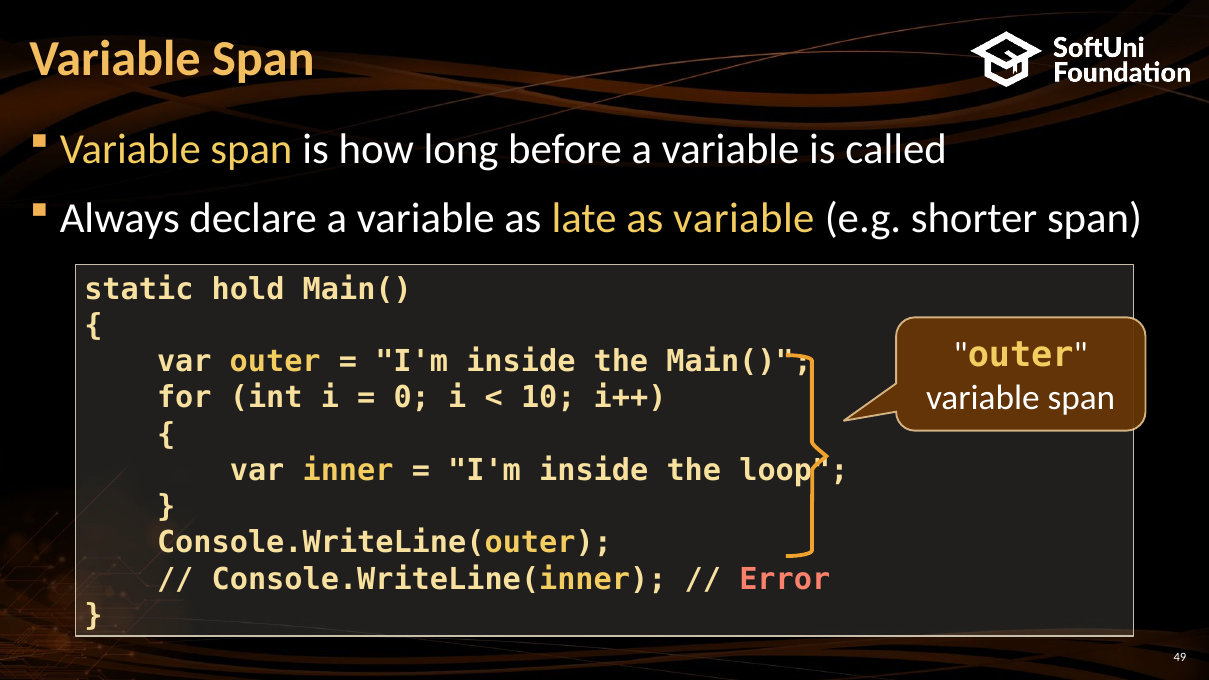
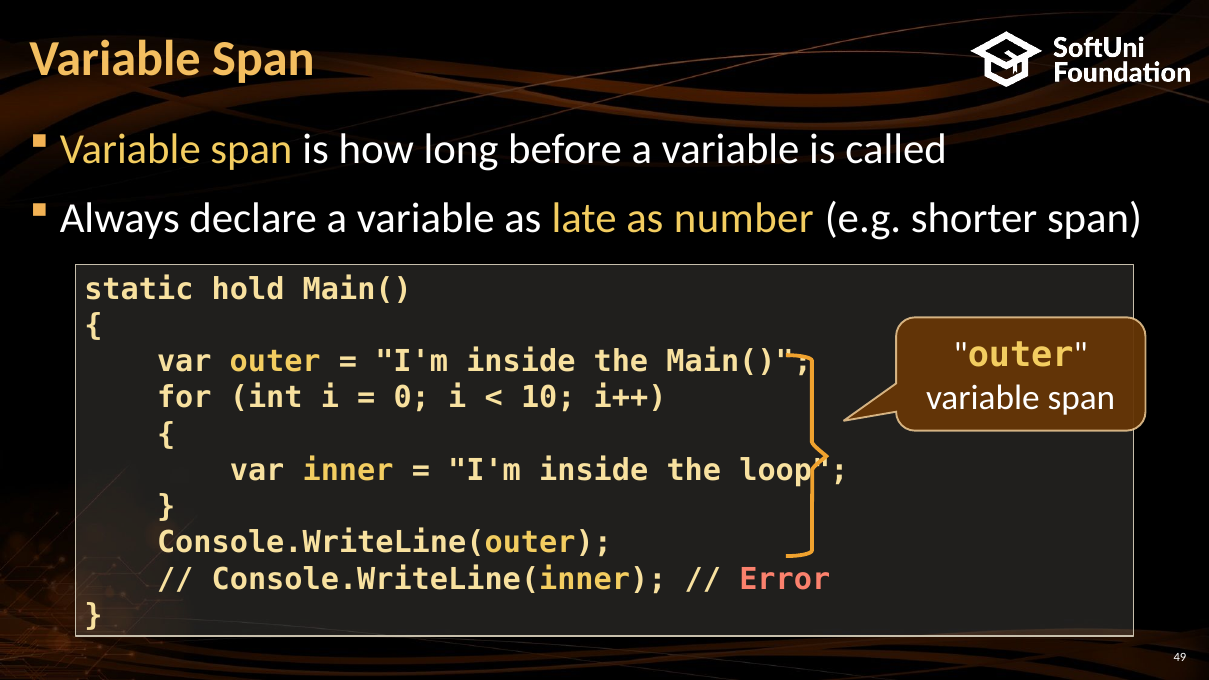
as variable: variable -> number
